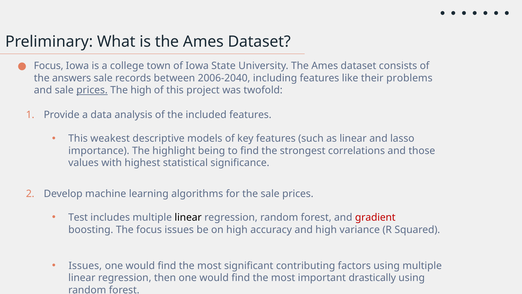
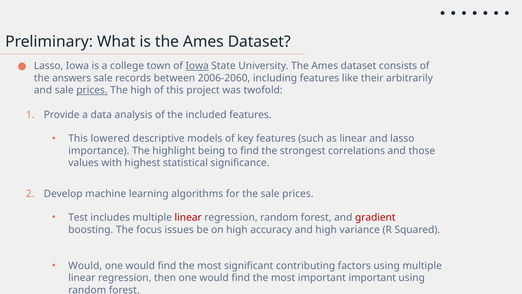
Focus at (49, 66): Focus -> Lasso
Iowa at (197, 66) underline: none -> present
2006-2040: 2006-2040 -> 2006-2060
problems: problems -> arbitrarily
weakest: weakest -> lowered
linear at (188, 217) colour: black -> red
Issues at (85, 265): Issues -> Would
important drastically: drastically -> important
